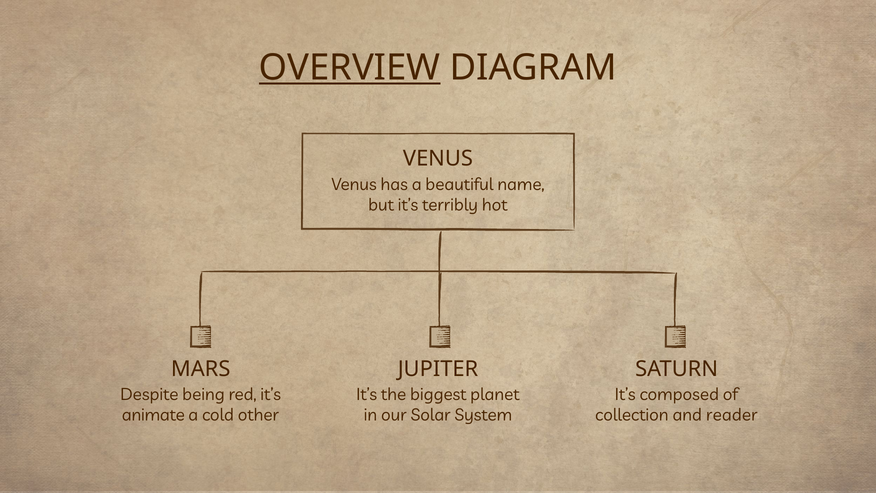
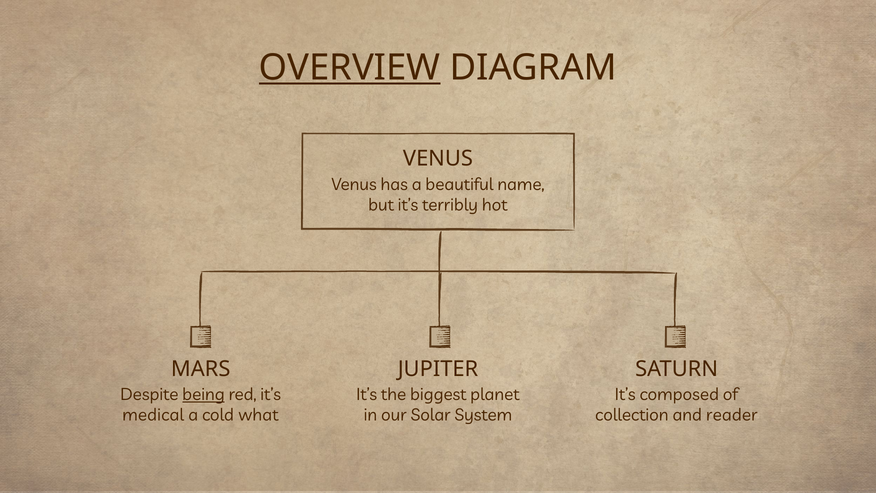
being underline: none -> present
animate: animate -> medical
other: other -> what
